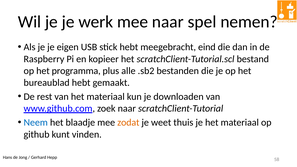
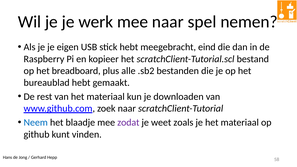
programma: programma -> breadboard
zodat colour: orange -> purple
thuis: thuis -> zoals
